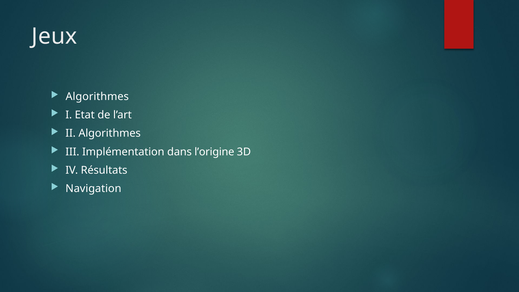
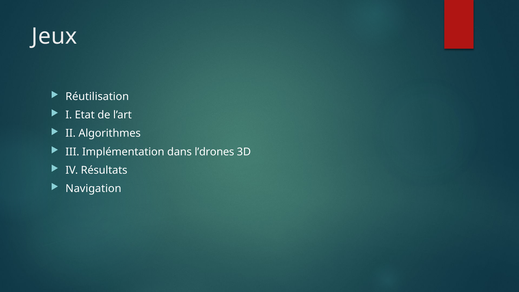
Algorithmes at (97, 97): Algorithmes -> Réutilisation
l’origine: l’origine -> l’drones
